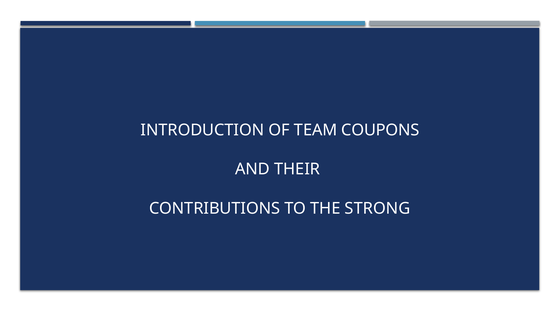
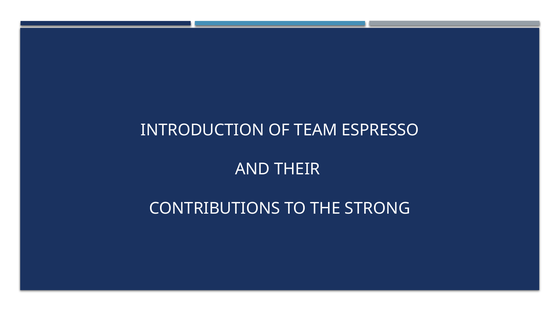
COUPONS: COUPONS -> ESPRESSO
